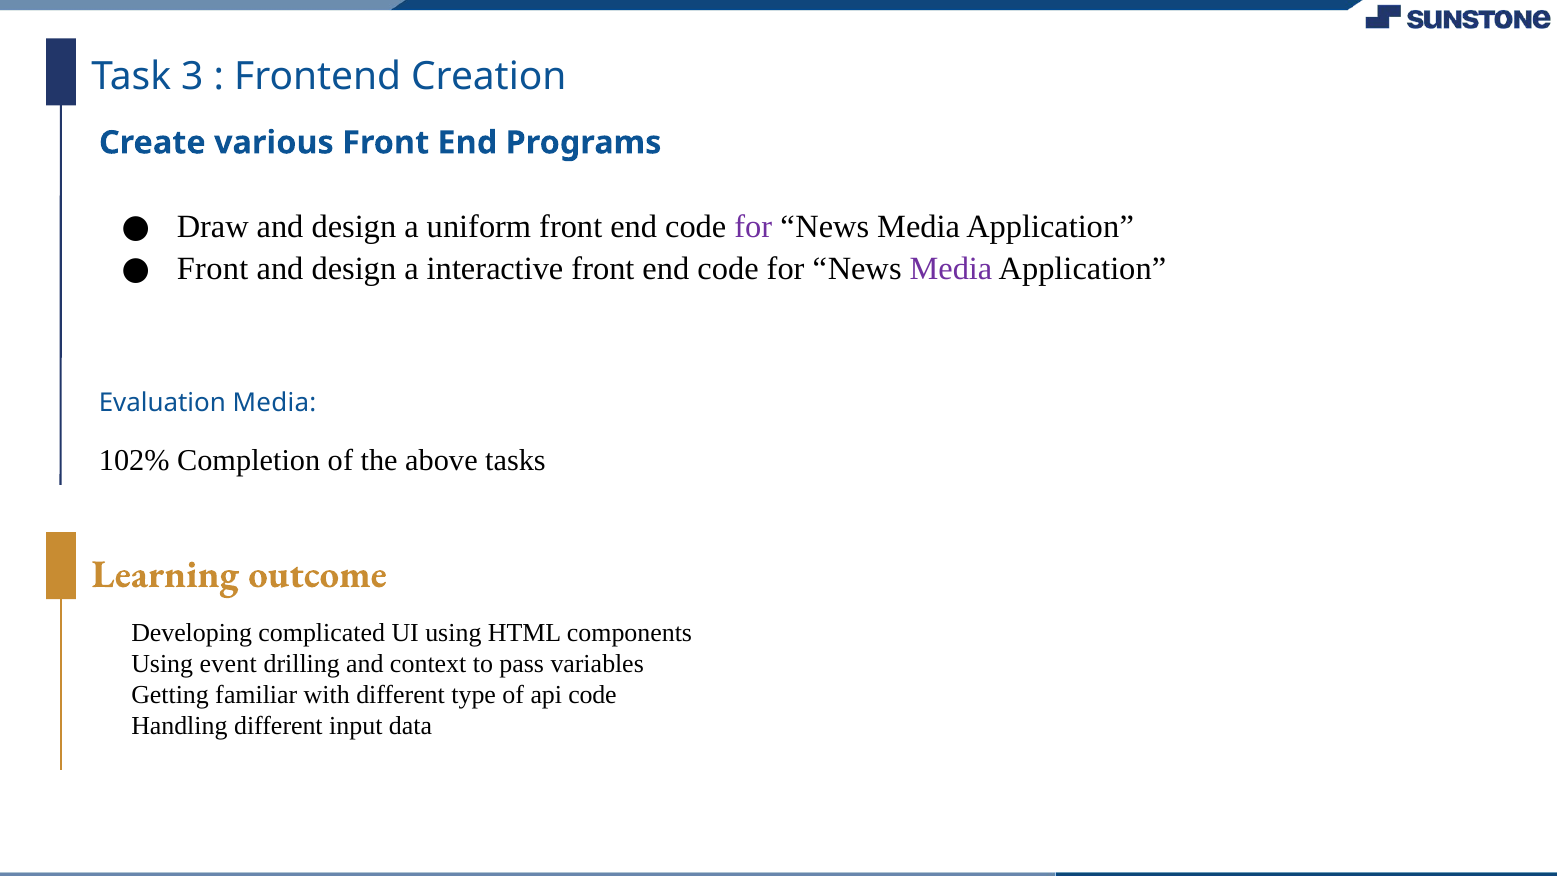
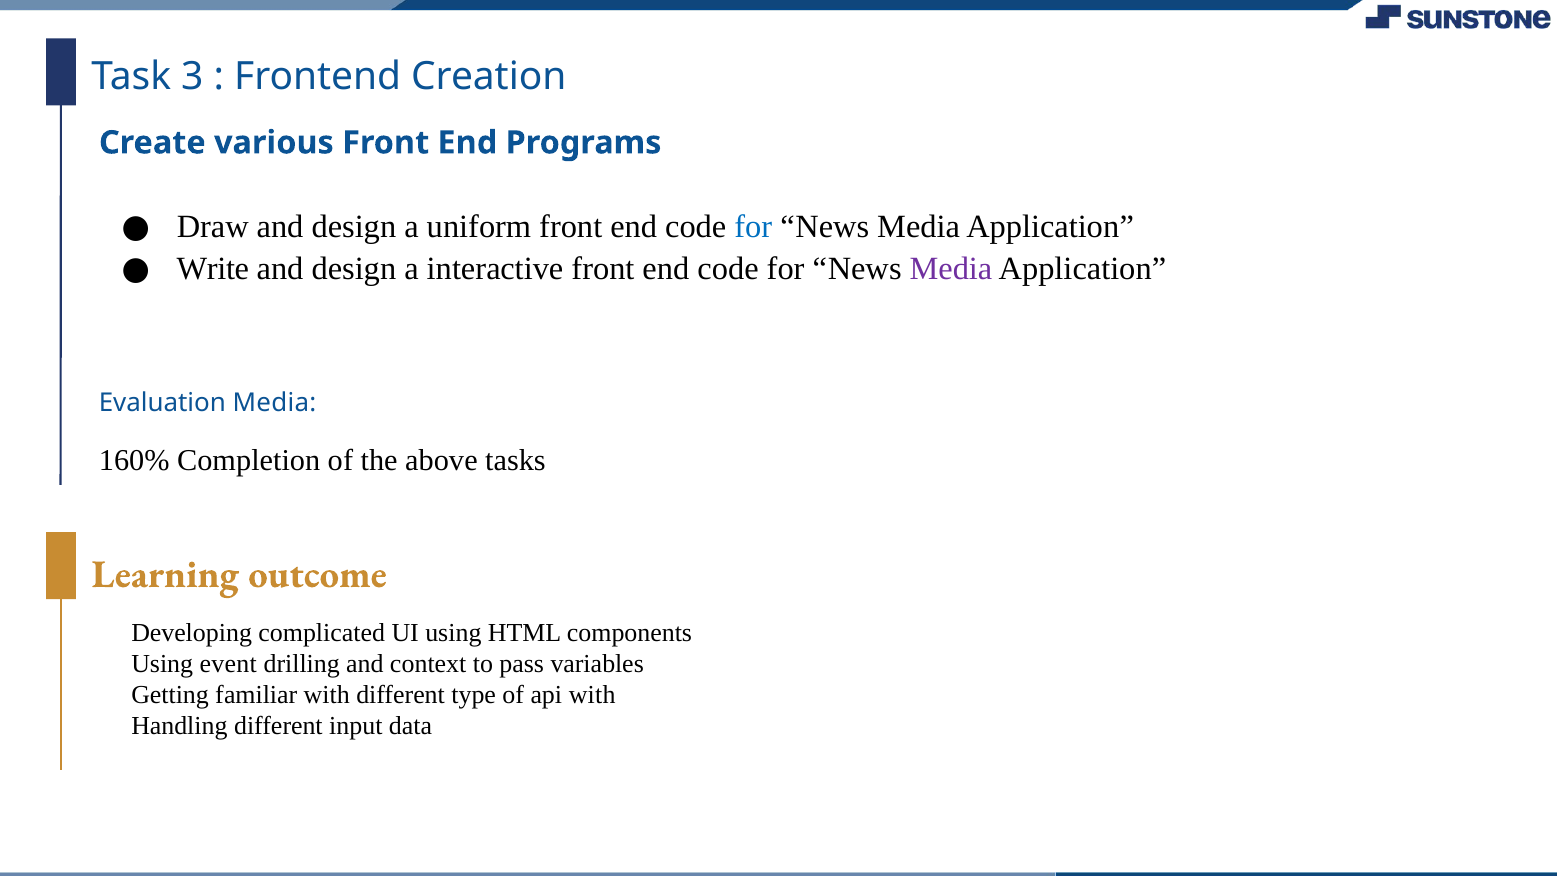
for at (753, 227) colour: purple -> blue
Front at (213, 269): Front -> Write
102%: 102% -> 160%
api code: code -> with
